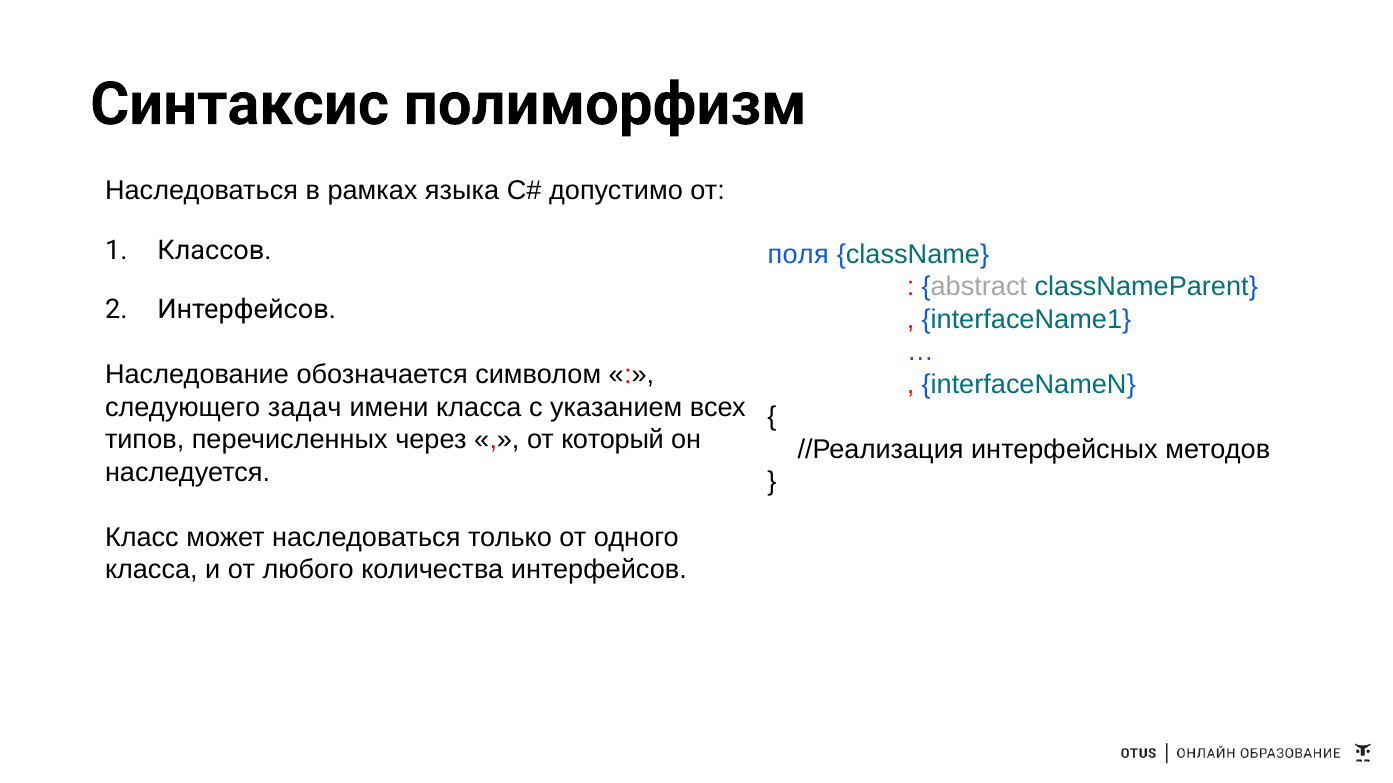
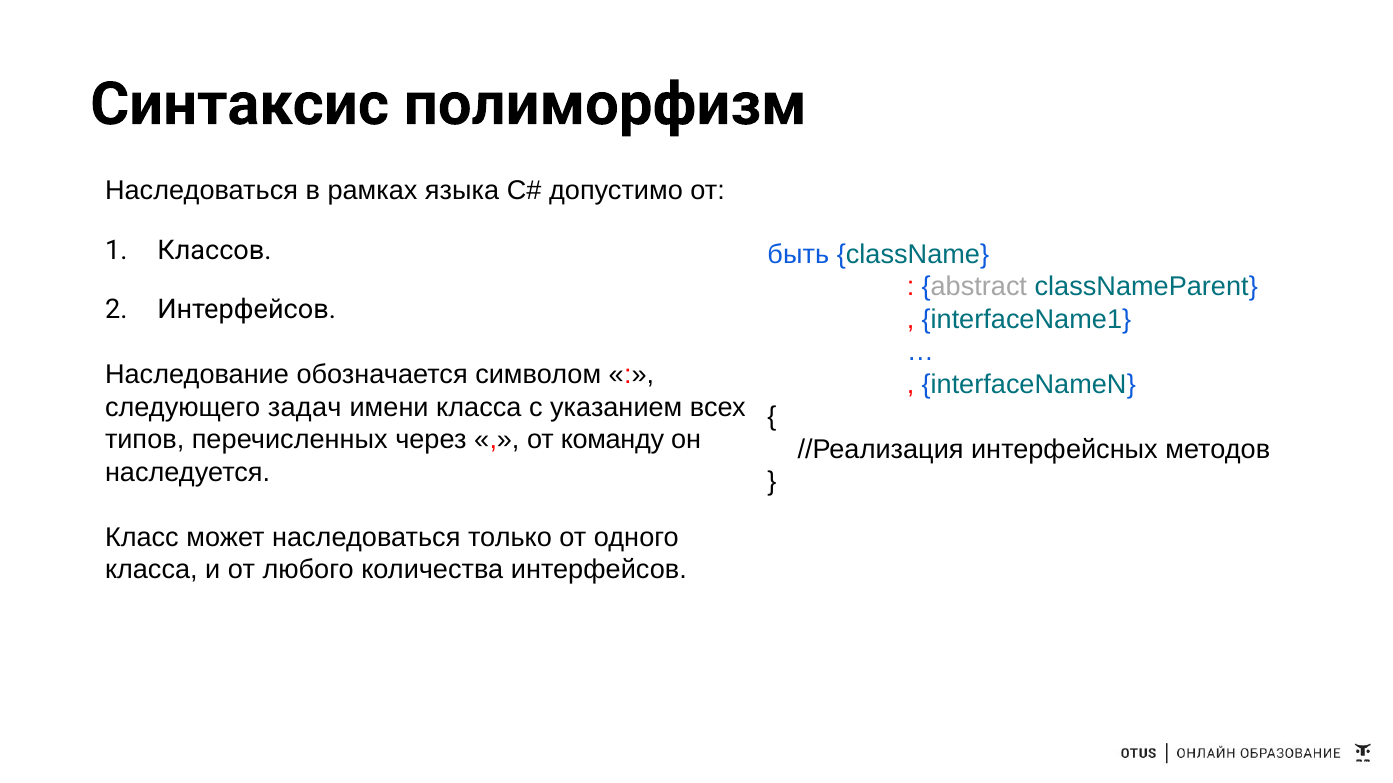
поля: поля -> быть
который: который -> команду
